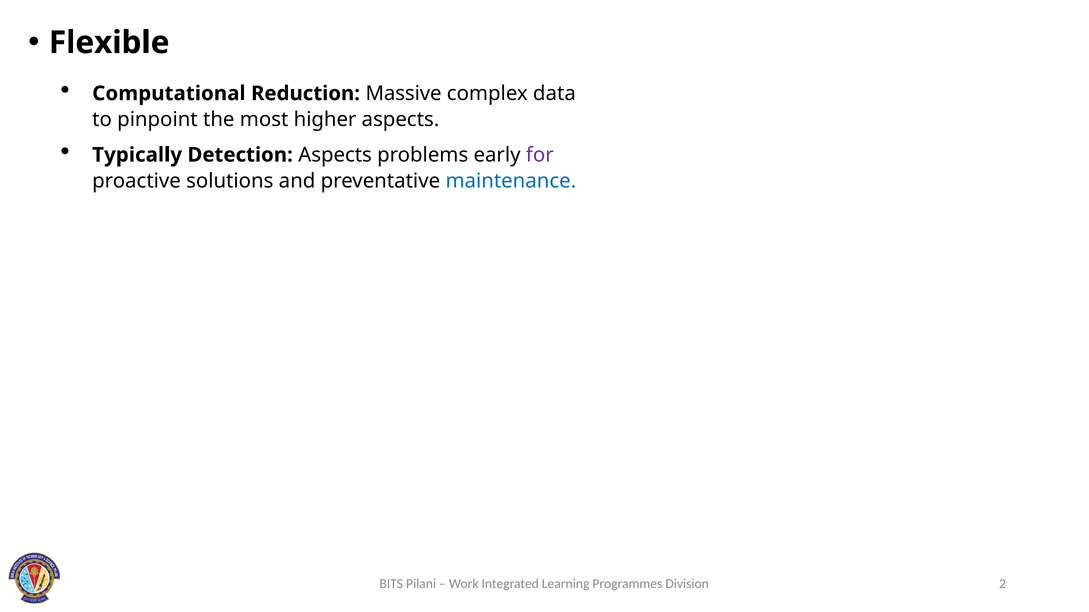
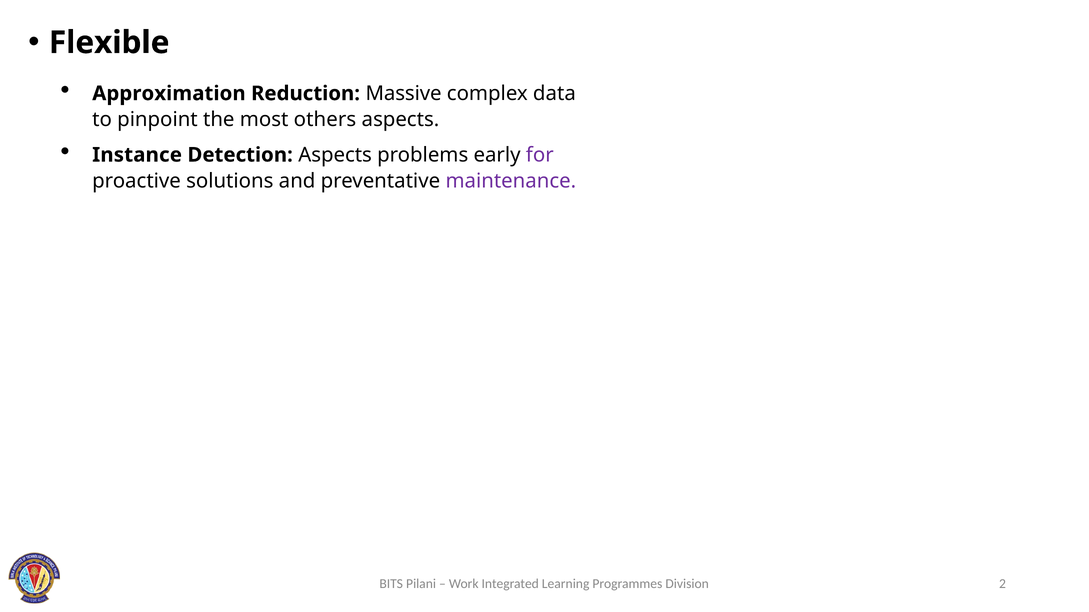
Computational: Computational -> Approximation
higher: higher -> others
Typically: Typically -> Instance
maintenance colour: blue -> purple
